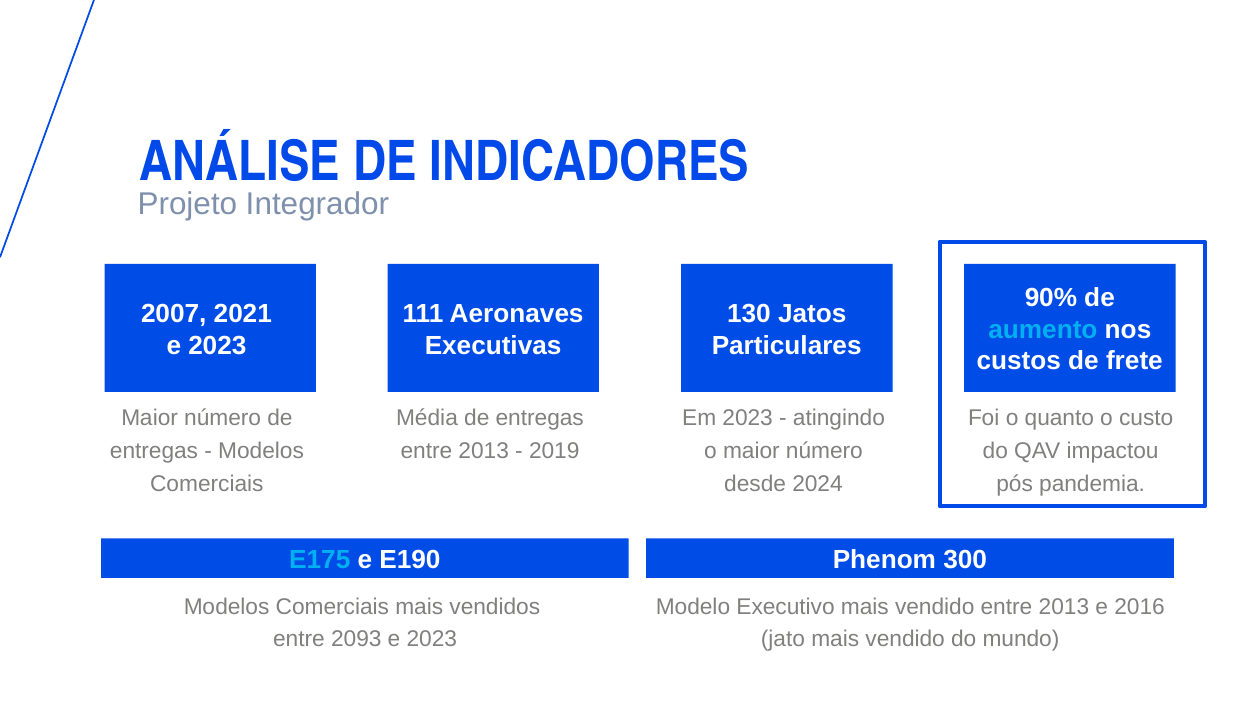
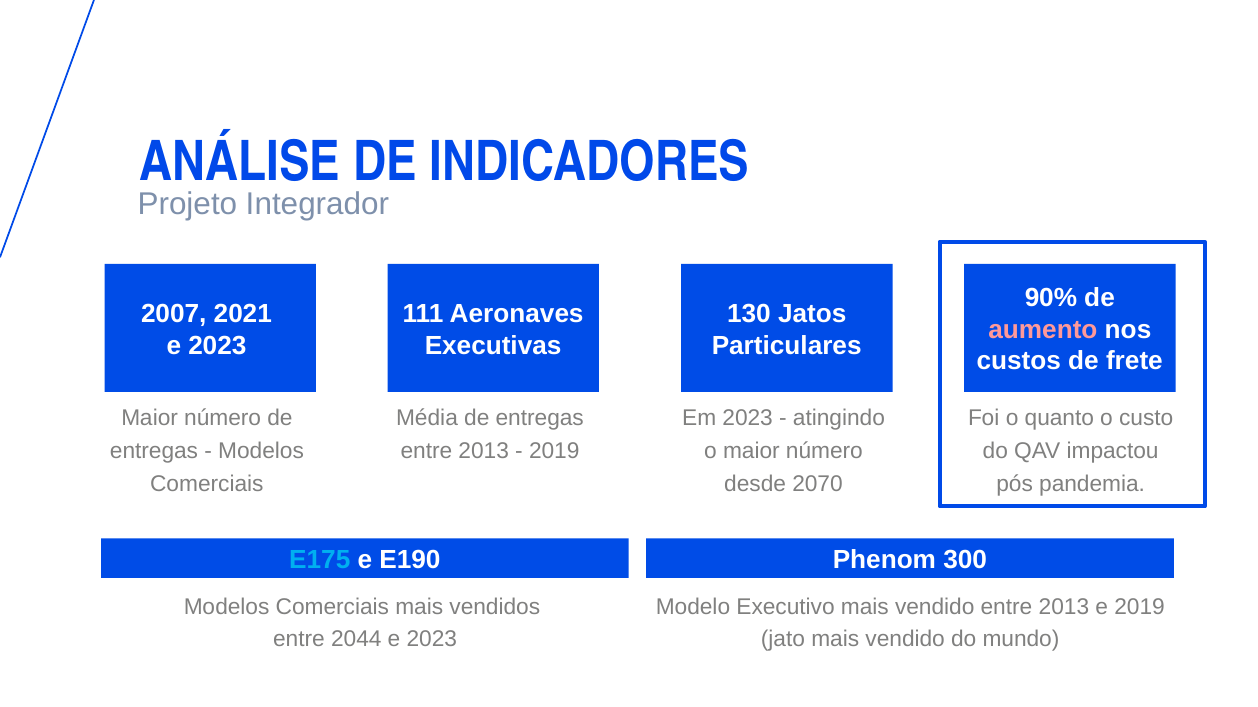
aumento colour: light blue -> pink
2024: 2024 -> 2070
e 2016: 2016 -> 2019
2093: 2093 -> 2044
